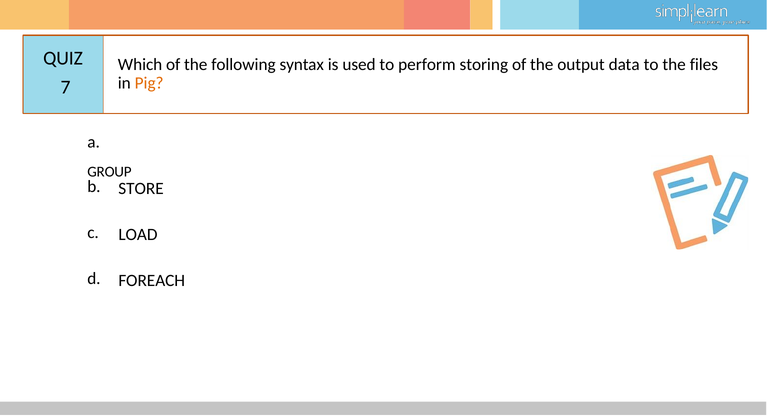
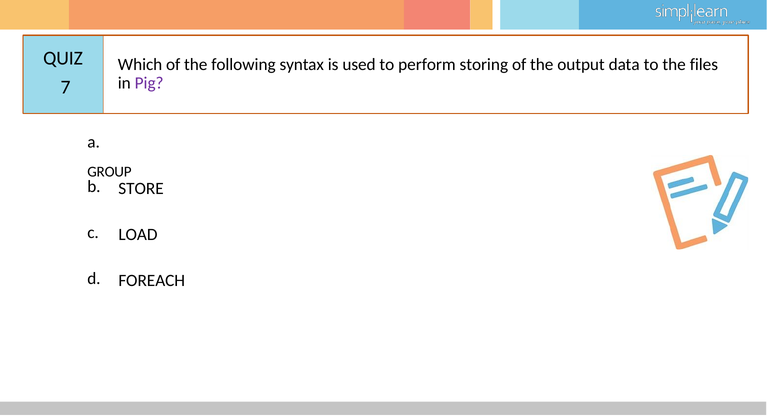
Pig colour: orange -> purple
